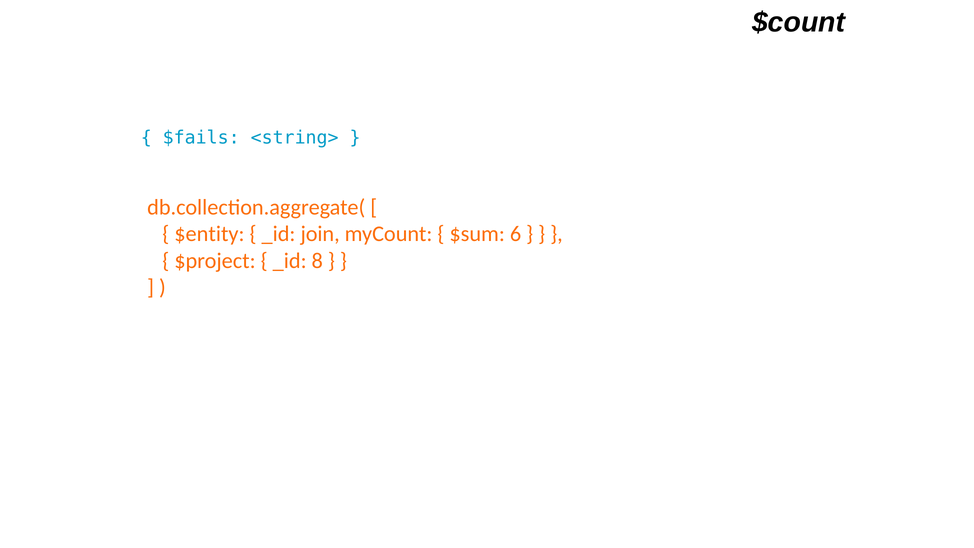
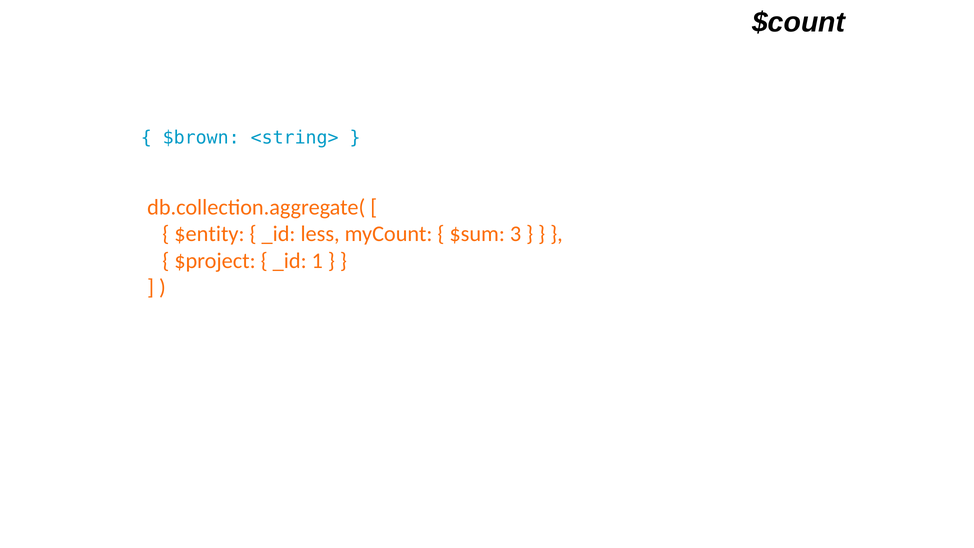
$fails: $fails -> $brown
join: join -> less
6: 6 -> 3
8: 8 -> 1
